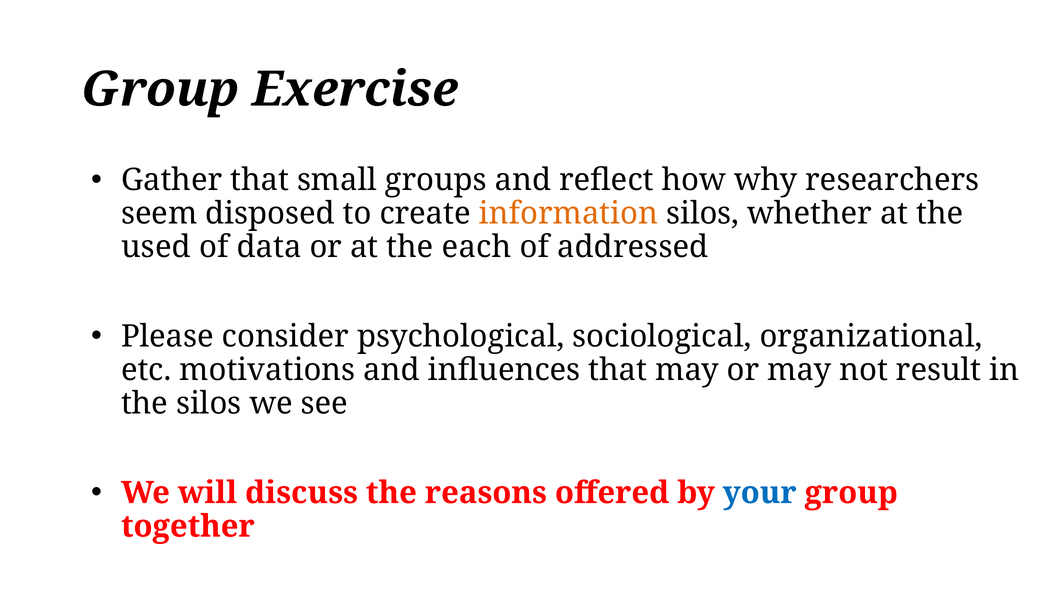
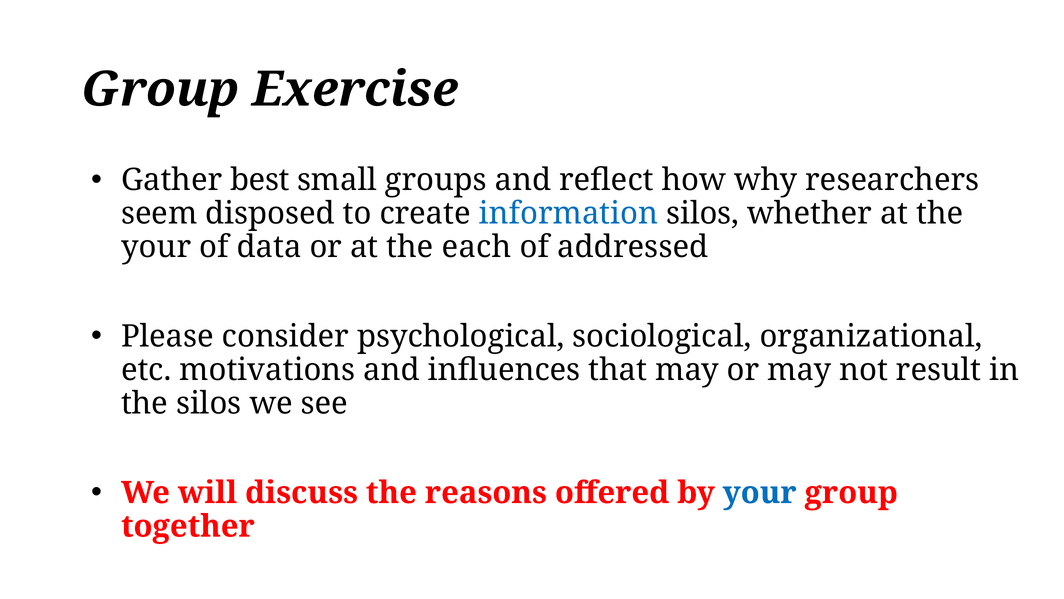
Gather that: that -> best
information colour: orange -> blue
used at (156, 247): used -> your
